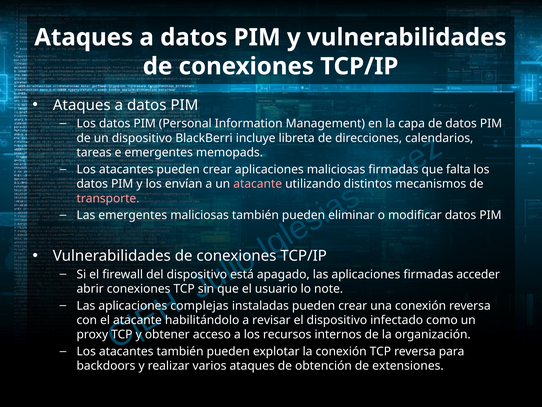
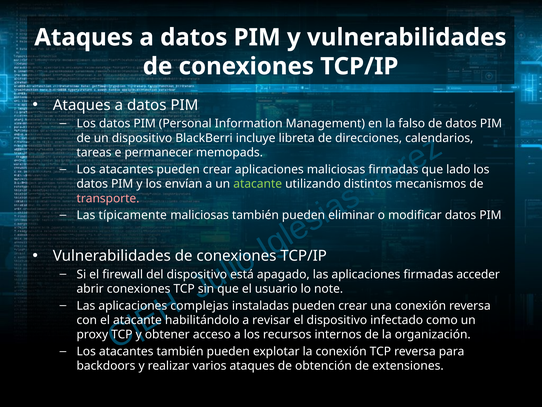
capa: capa -> falso
e emergentes: emergentes -> permanecer
falta: falta -> lado
atacante at (258, 184) colour: pink -> light green
Las emergentes: emergentes -> típicamente
